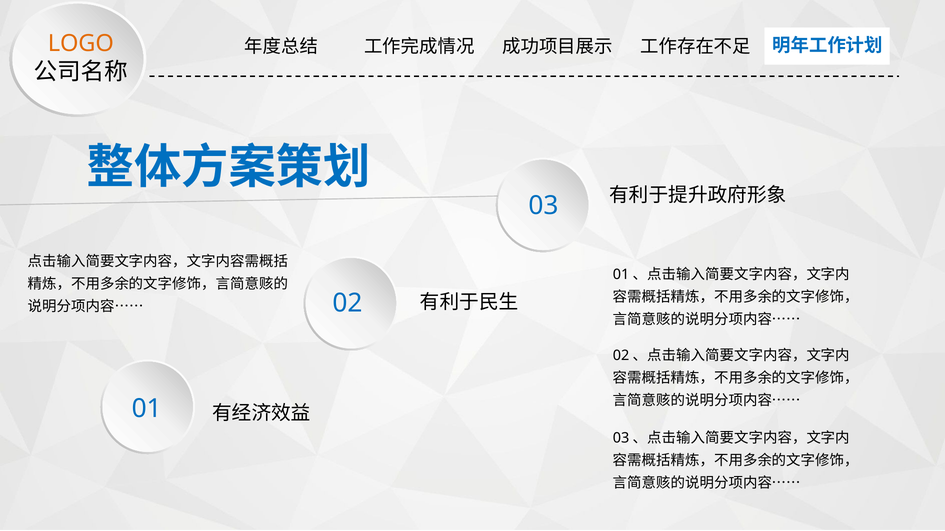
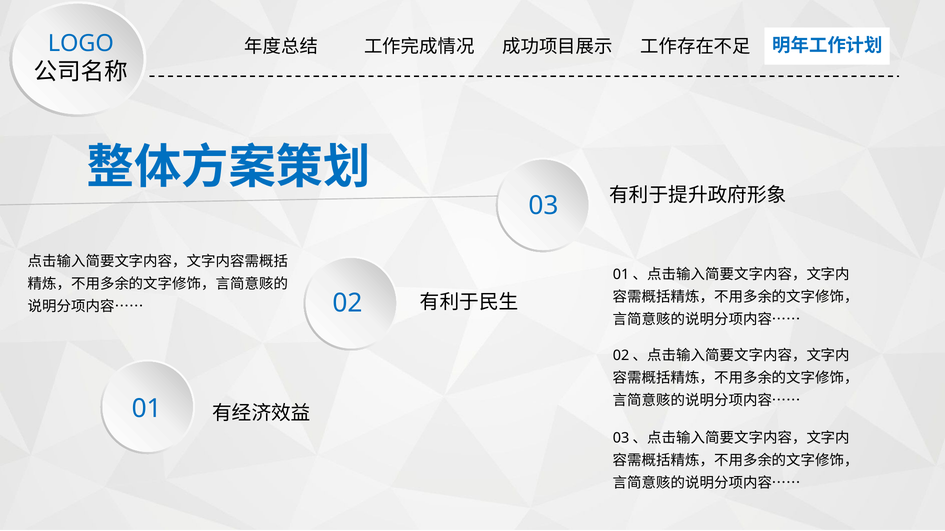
LOGO colour: orange -> blue
